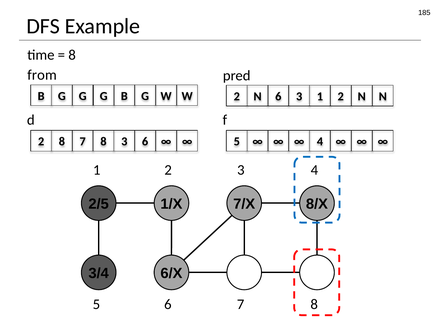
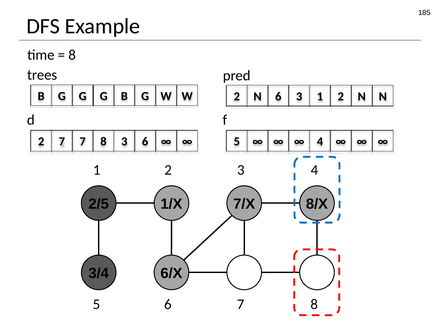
from: from -> trees
2 8: 8 -> 7
